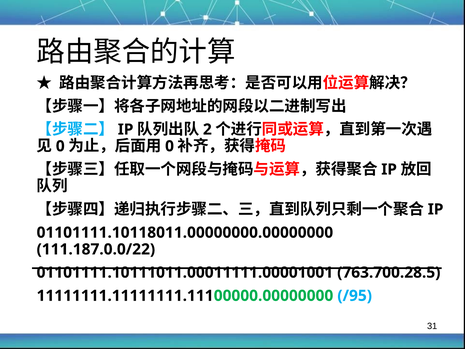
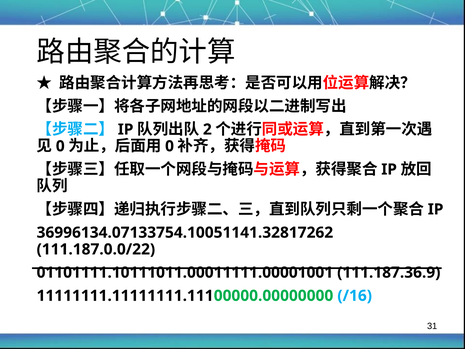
01101111.10118011.00000000.00000000: 01101111.10118011.00000000.00000000 -> 36996134.07133754.10051141.32817262
763.700.28.5: 763.700.28.5 -> 111.187.36.9
/95: /95 -> /16
